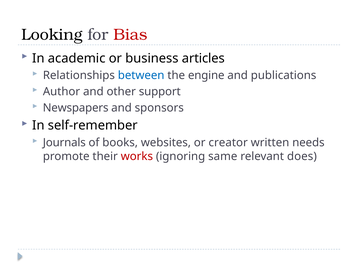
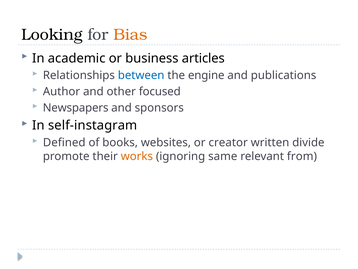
Bias colour: red -> orange
support: support -> focused
self-remember: self-remember -> self-instagram
Journals: Journals -> Defined
needs: needs -> divide
works colour: red -> orange
does: does -> from
